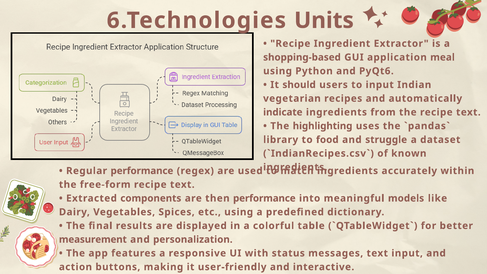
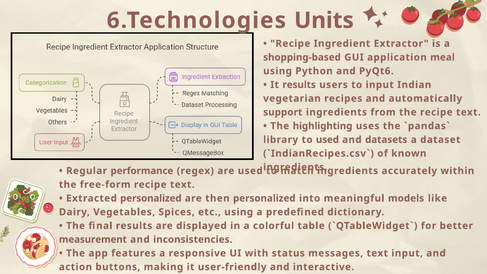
It should: should -> results
indicate: indicate -> support
to food: food -> used
struggle: struggle -> datasets
Extracted components: components -> personalized
then performance: performance -> personalized
personalization: personalization -> inconsistencies
